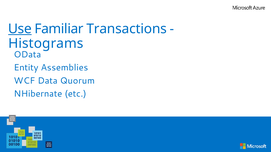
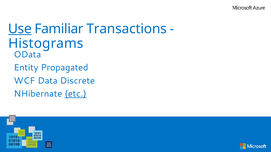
Assemblies: Assemblies -> Propagated
Quorum: Quorum -> Discrete
etc underline: none -> present
